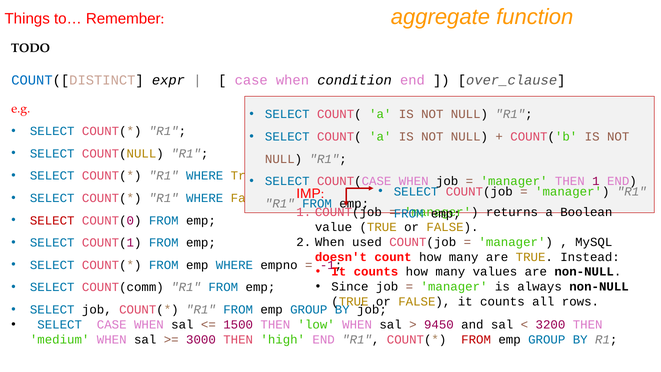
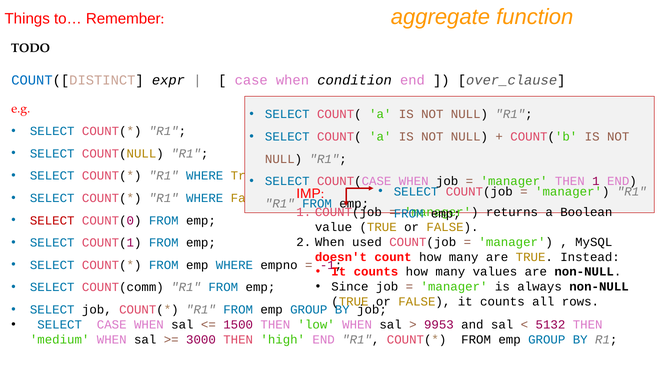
9450: 9450 -> 9953
3200: 3200 -> 5132
FROM at (476, 339) colour: red -> black
